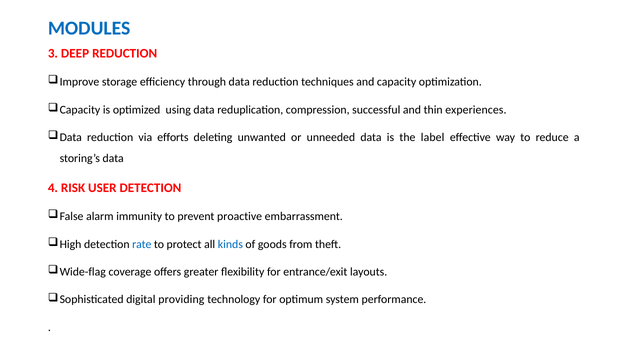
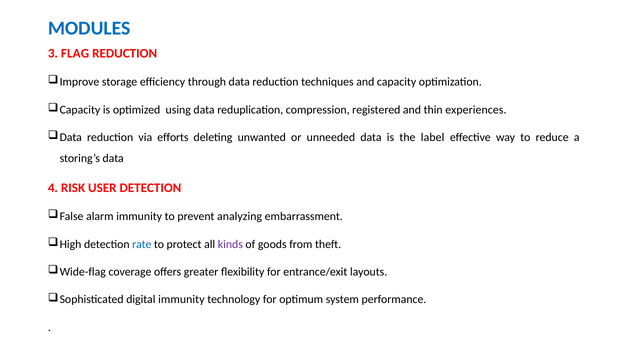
DEEP: DEEP -> FLAG
successful: successful -> registered
proactive: proactive -> analyzing
kinds colour: blue -> purple
digital providing: providing -> immunity
